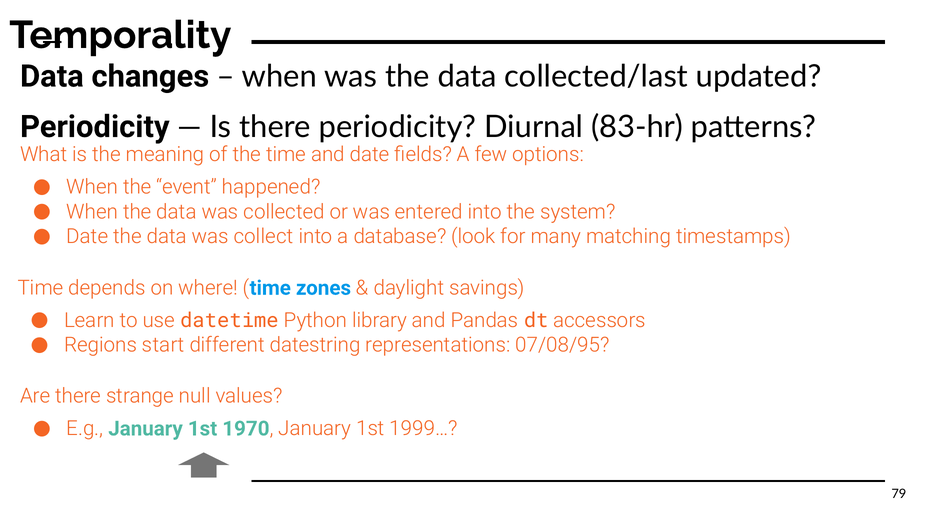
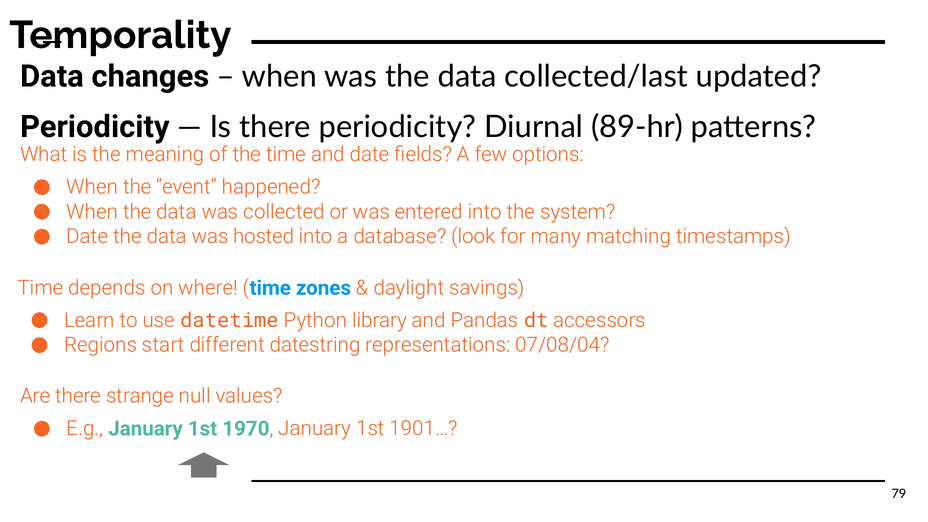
83-hr: 83-hr -> 89-hr
collect: collect -> hosted
07/08/95: 07/08/95 -> 07/08/04
1999…: 1999… -> 1901…
